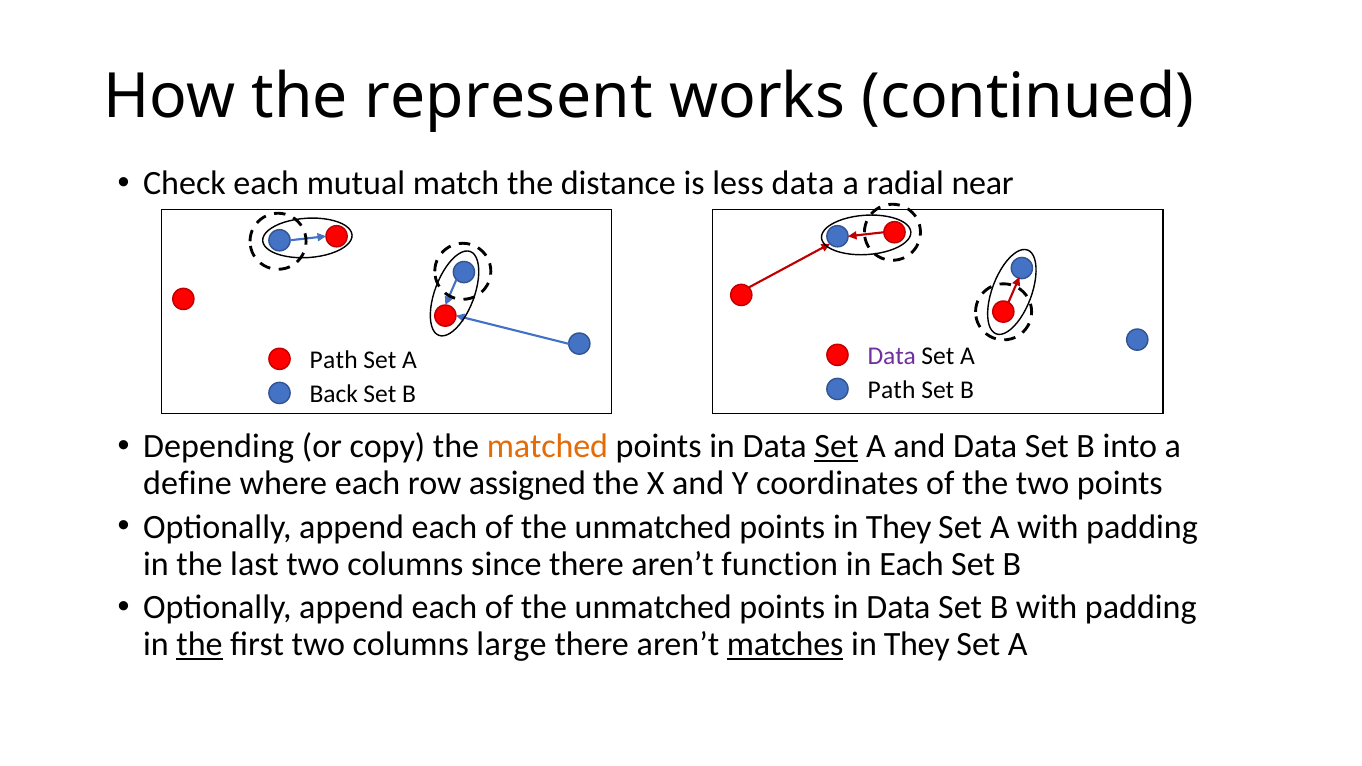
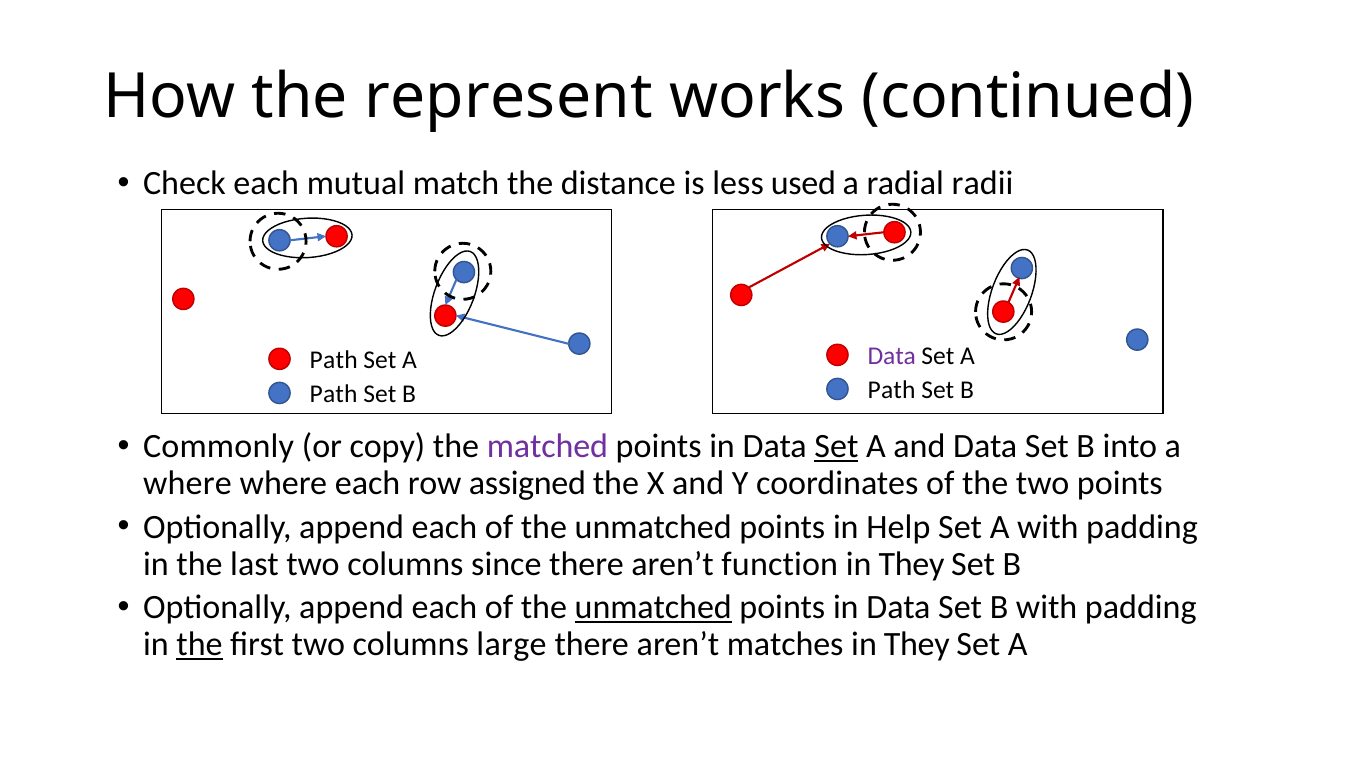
less data: data -> used
near: near -> radii
Back at (334, 394): Back -> Path
Depending: Depending -> Commonly
matched colour: orange -> purple
define at (187, 483): define -> where
points in They: They -> Help
Each at (912, 564): Each -> They
unmatched at (653, 608) underline: none -> present
matches underline: present -> none
